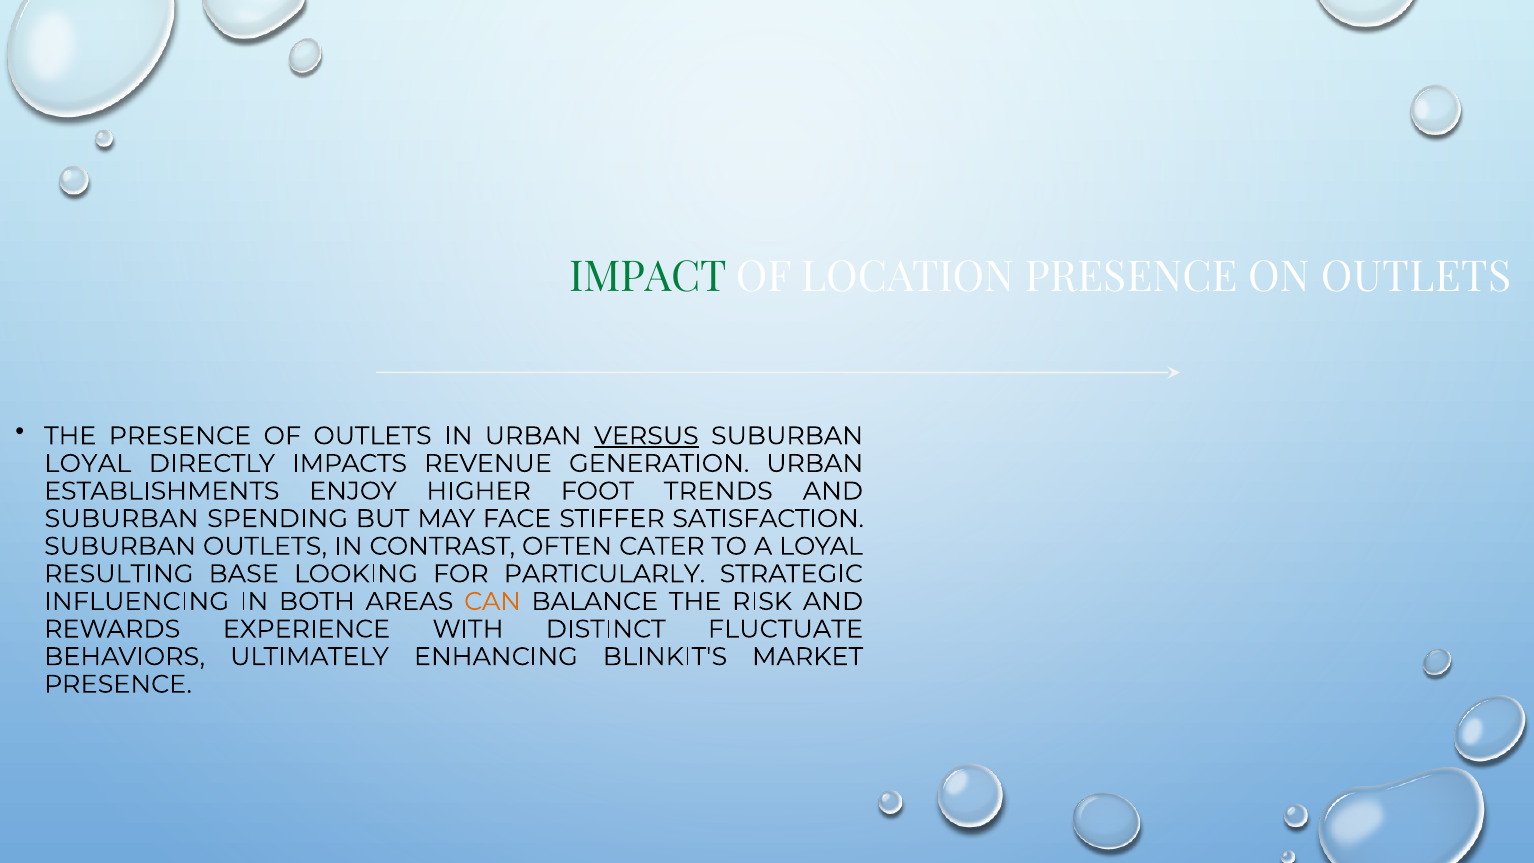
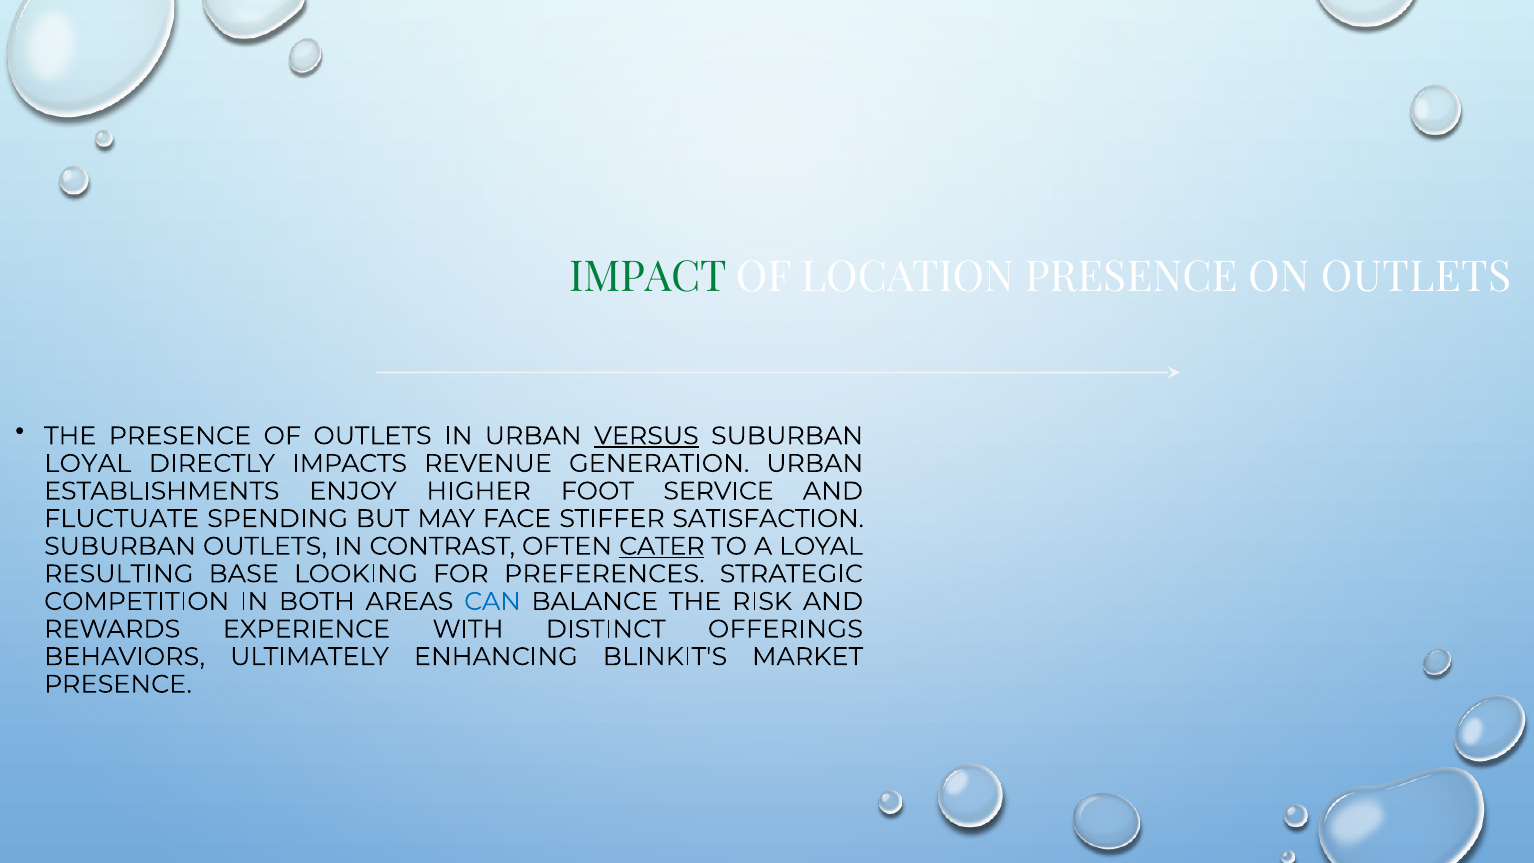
TRENDS: TRENDS -> SERVICE
SUBURBAN at (122, 519): SUBURBAN -> FLUCTUATE
CATER underline: none -> present
PARTICULARLY: PARTICULARLY -> PREFERENCES
INFLUENCING: INFLUENCING -> COMPETITION
CAN colour: orange -> blue
FLUCTUATE: FLUCTUATE -> OFFERINGS
